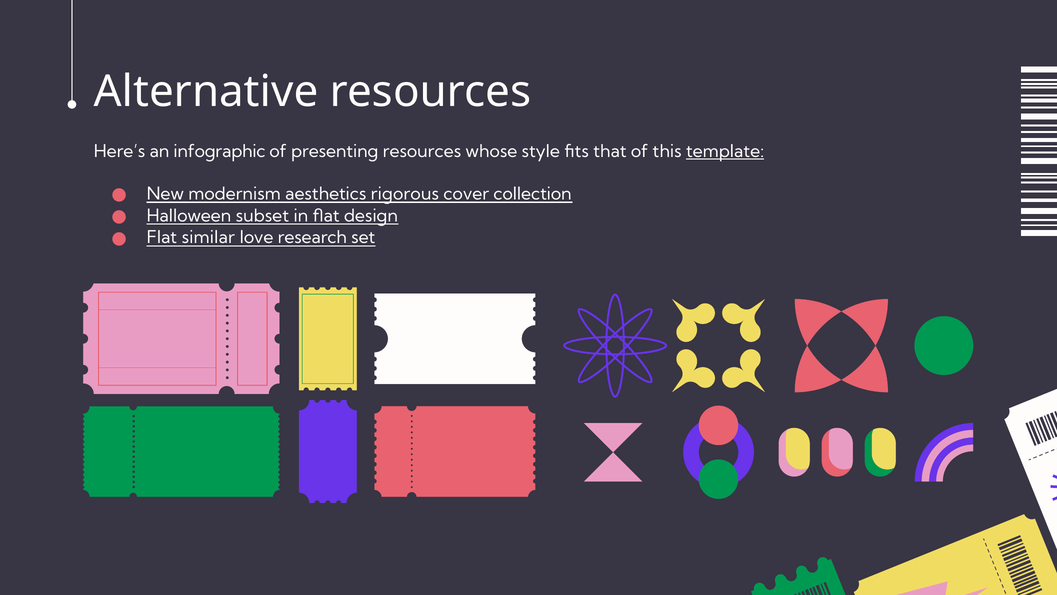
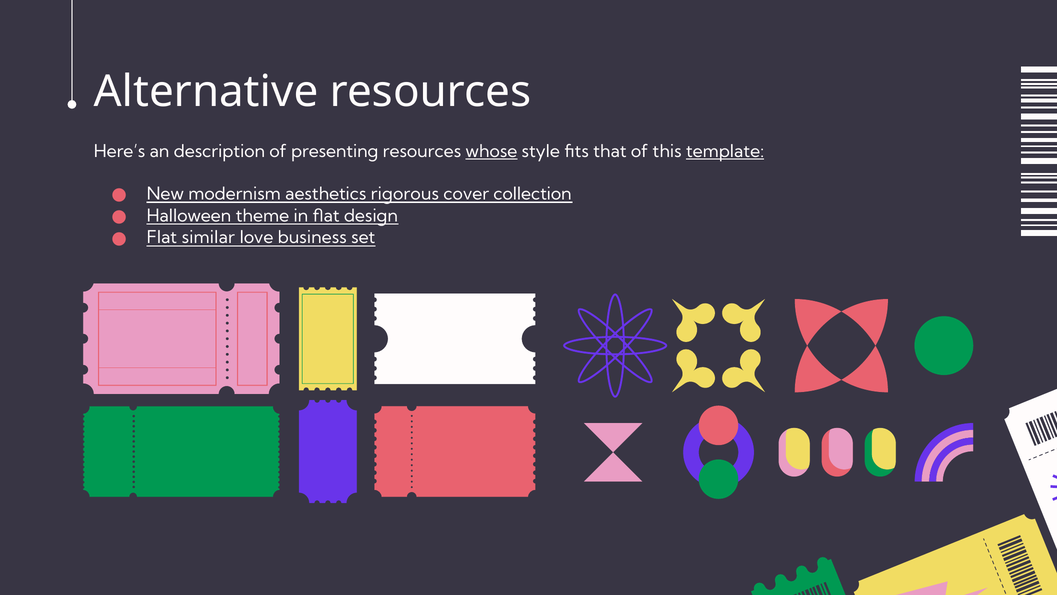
infographic: infographic -> description
whose underline: none -> present
subset: subset -> theme
research: research -> business
